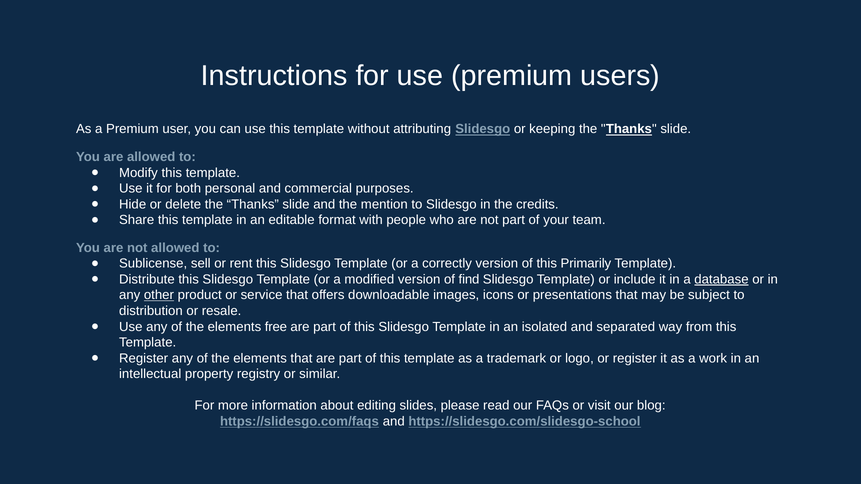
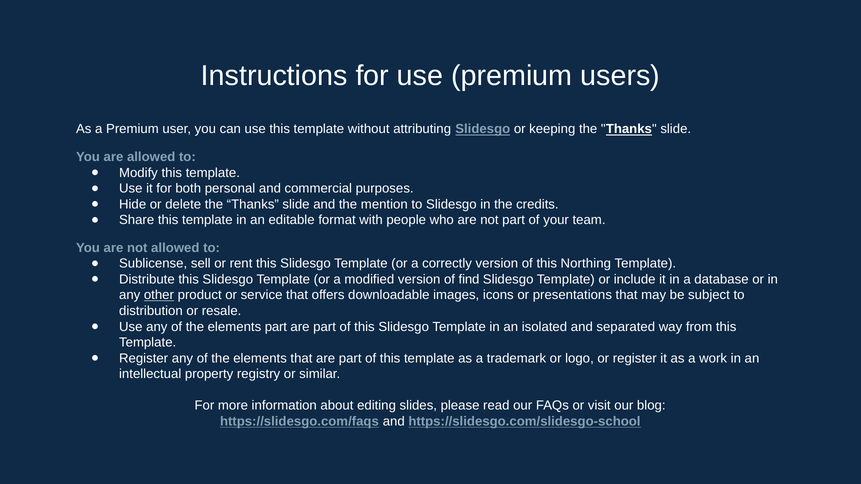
Primarily: Primarily -> Northing
database underline: present -> none
elements free: free -> part
